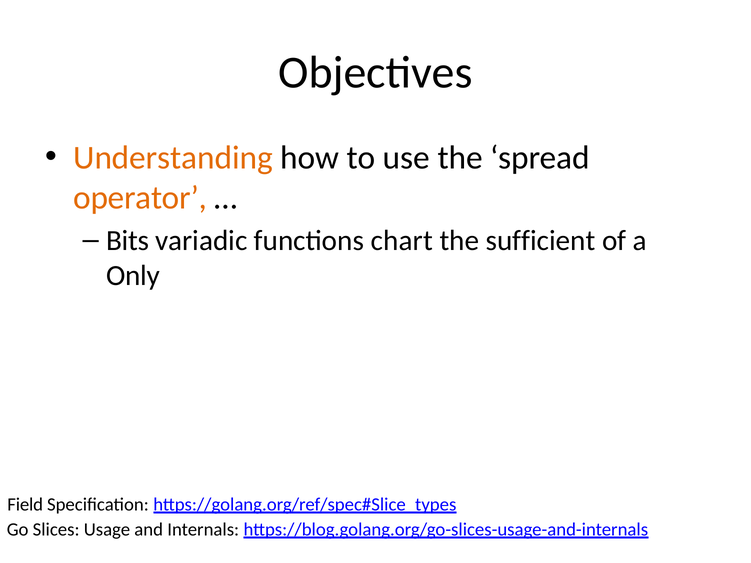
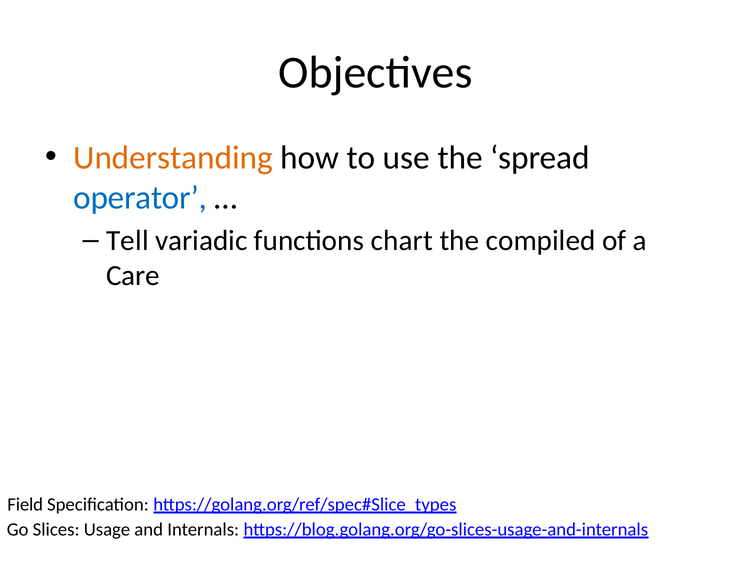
operator colour: orange -> blue
Bits: Bits -> Tell
sufficient: sufficient -> compiled
Only: Only -> Care
